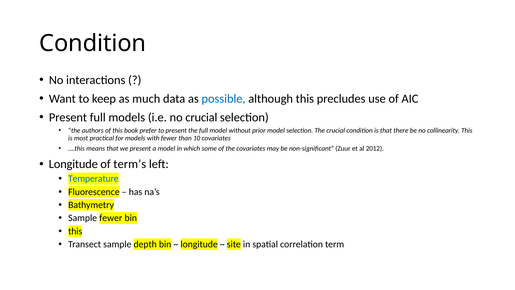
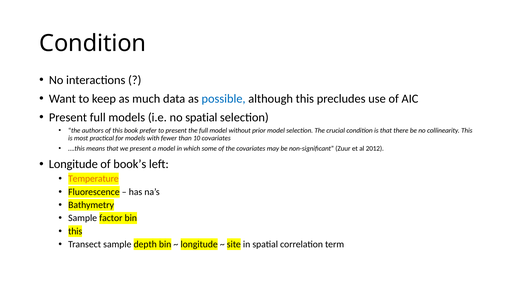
no crucial: crucial -> spatial
term’s: term’s -> book’s
Temperature colour: blue -> orange
Sample fewer: fewer -> factor
